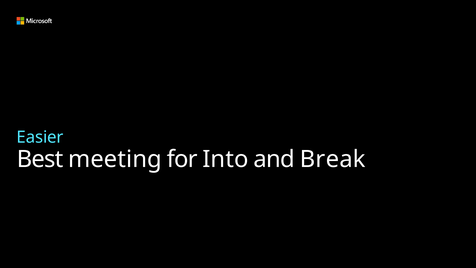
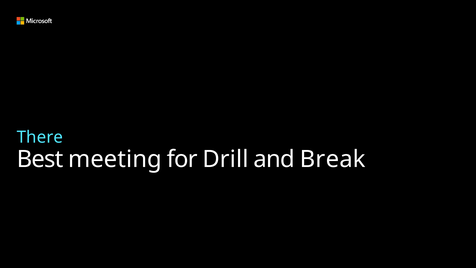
Easier: Easier -> There
Into: Into -> Drill
